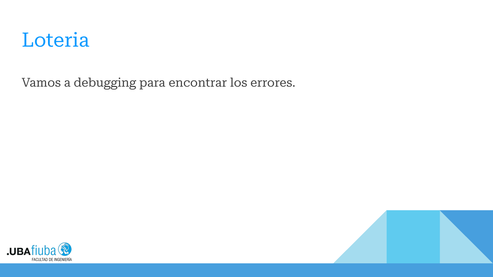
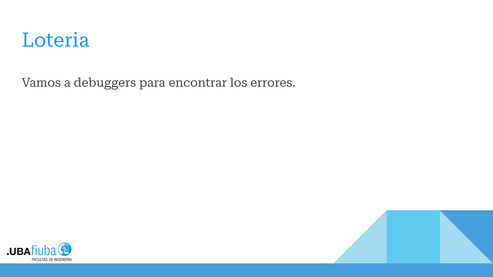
debugging: debugging -> debuggers
